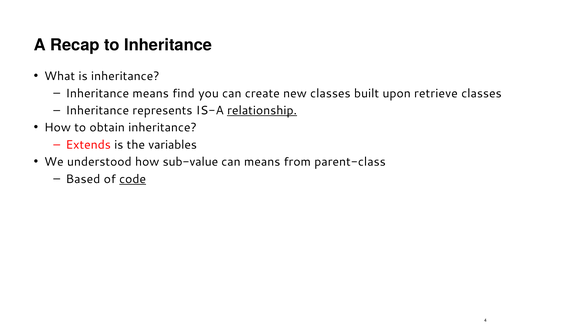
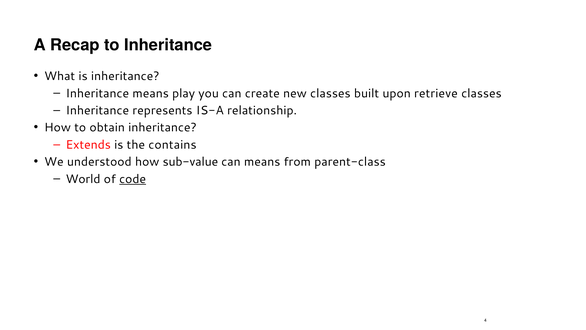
find: find -> play
relationship underline: present -> none
variables: variables -> contains
Based: Based -> World
